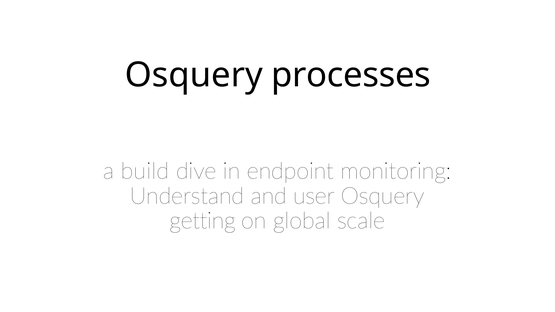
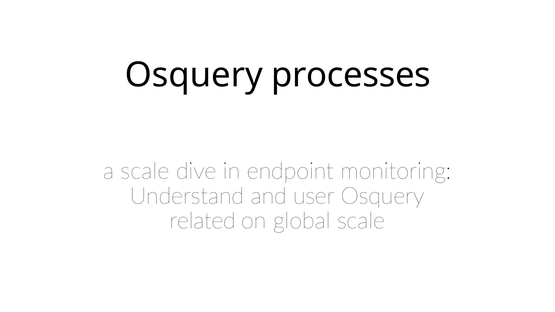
a build: build -> scale
getting: getting -> related
